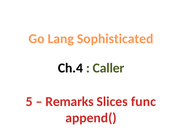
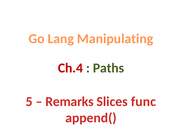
Sophisticated: Sophisticated -> Manipulating
Ch.4 colour: black -> red
Caller: Caller -> Paths
